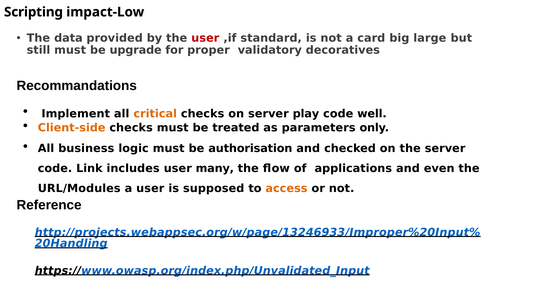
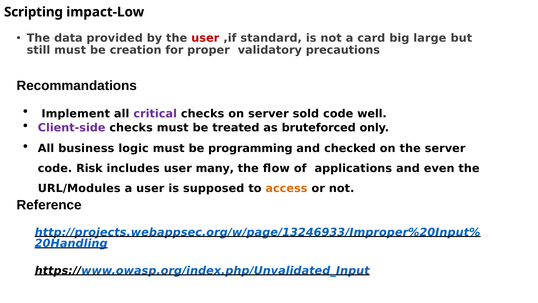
upgrade: upgrade -> creation
decoratives: decoratives -> precautions
critical colour: orange -> purple
play: play -> sold
Client-side colour: orange -> purple
parameters: parameters -> bruteforced
authorisation: authorisation -> programming
Link: Link -> Risk
